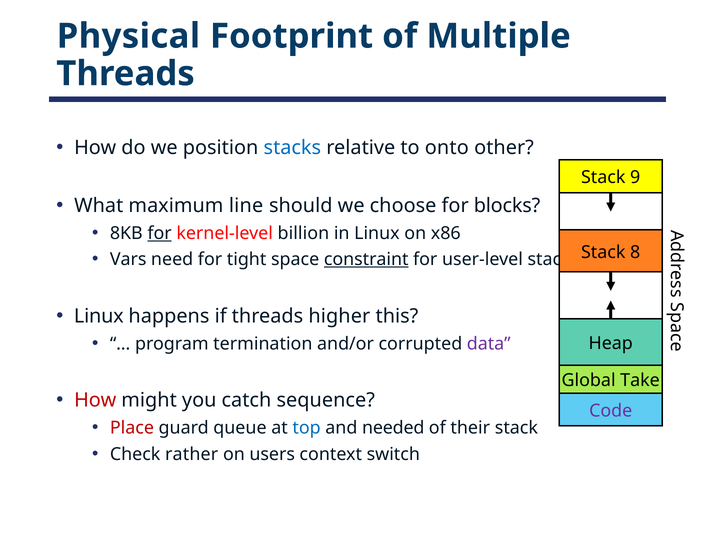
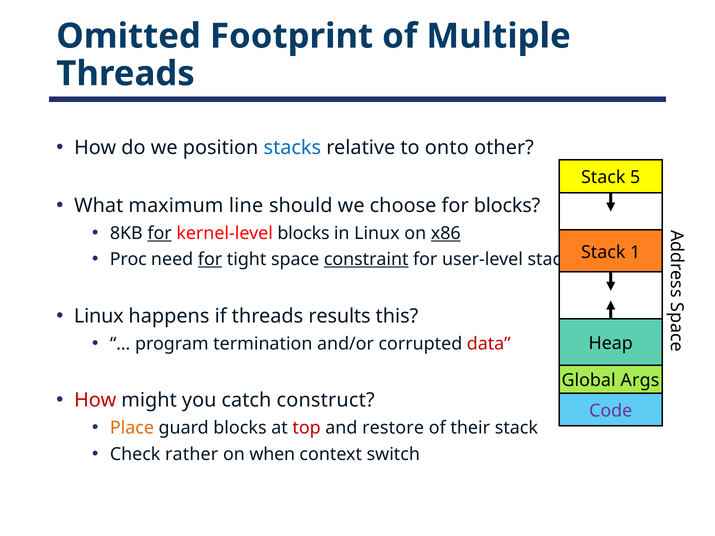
Physical: Physical -> Omitted
9: 9 -> 5
kernel-level billion: billion -> blocks
x86 underline: none -> present
8: 8 -> 1
Vars: Vars -> Proc
for at (210, 260) underline: none -> present
higher: higher -> results
data colour: purple -> red
Take: Take -> Args
sequence: sequence -> construct
Place colour: red -> orange
guard queue: queue -> blocks
top colour: blue -> red
needed: needed -> restore
users: users -> when
